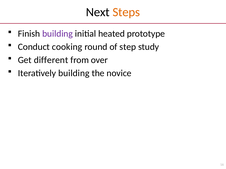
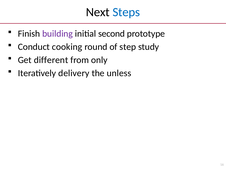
Steps colour: orange -> blue
heated: heated -> second
over: over -> only
Iteratively building: building -> delivery
novice: novice -> unless
